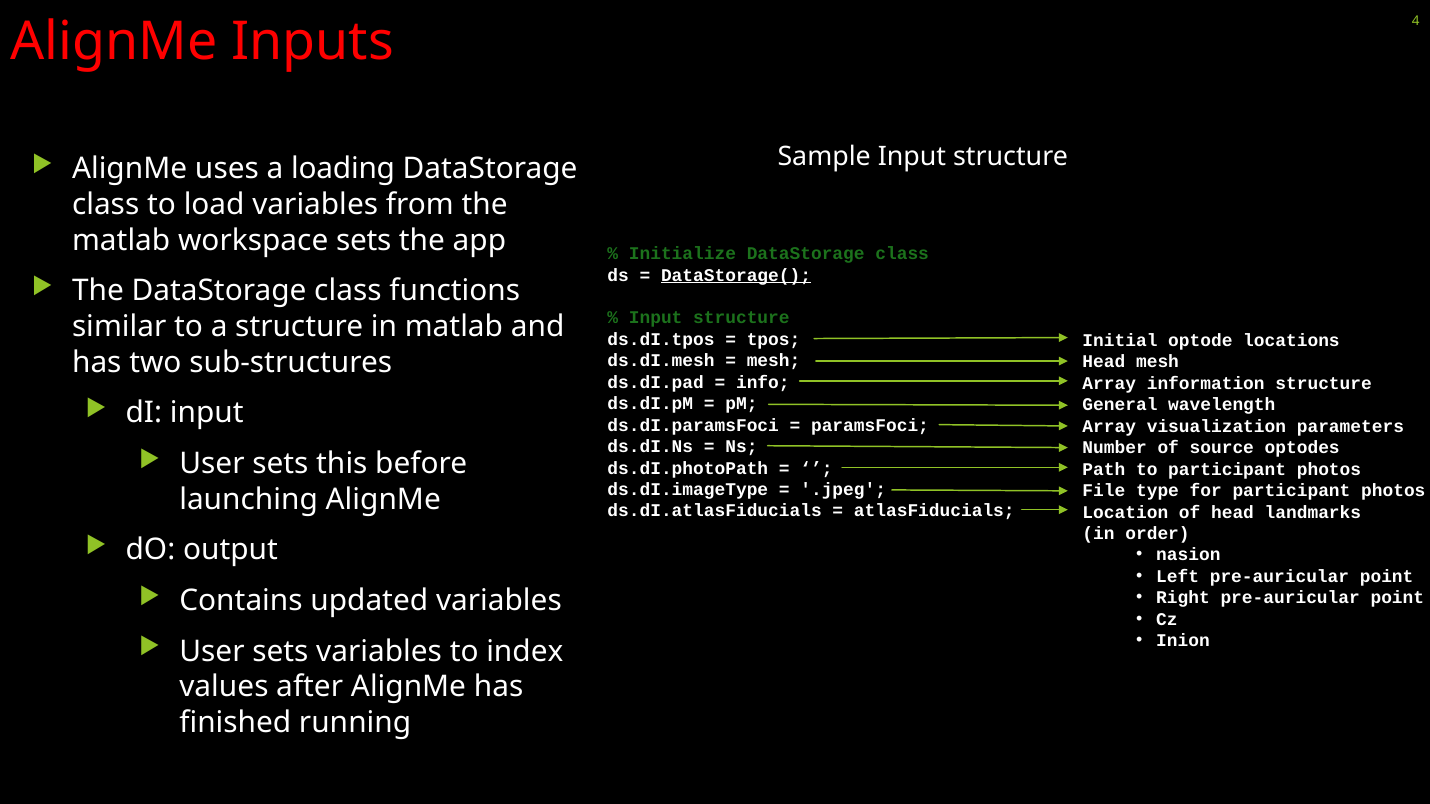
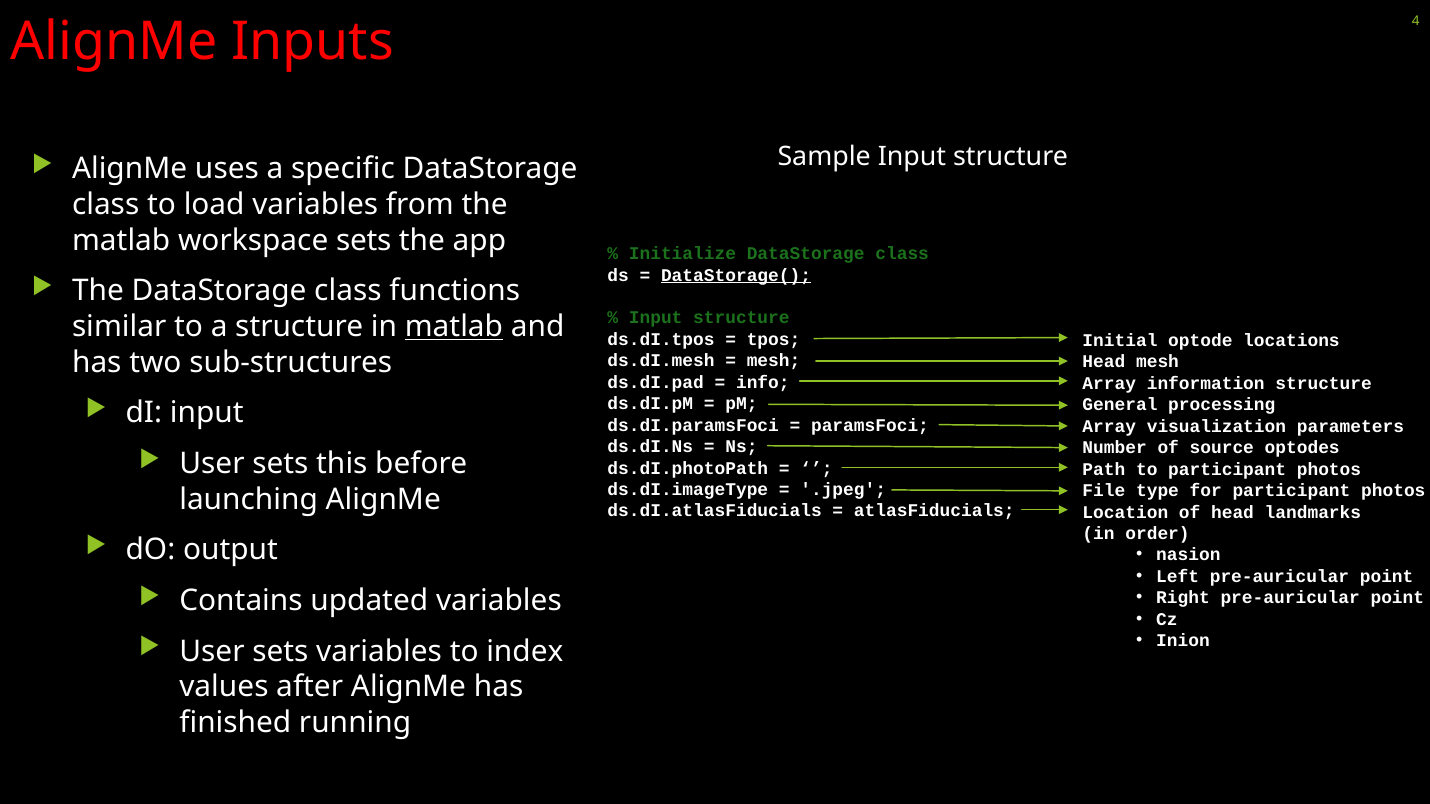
loading: loading -> specific
matlab at (454, 327) underline: none -> present
wavelength: wavelength -> processing
